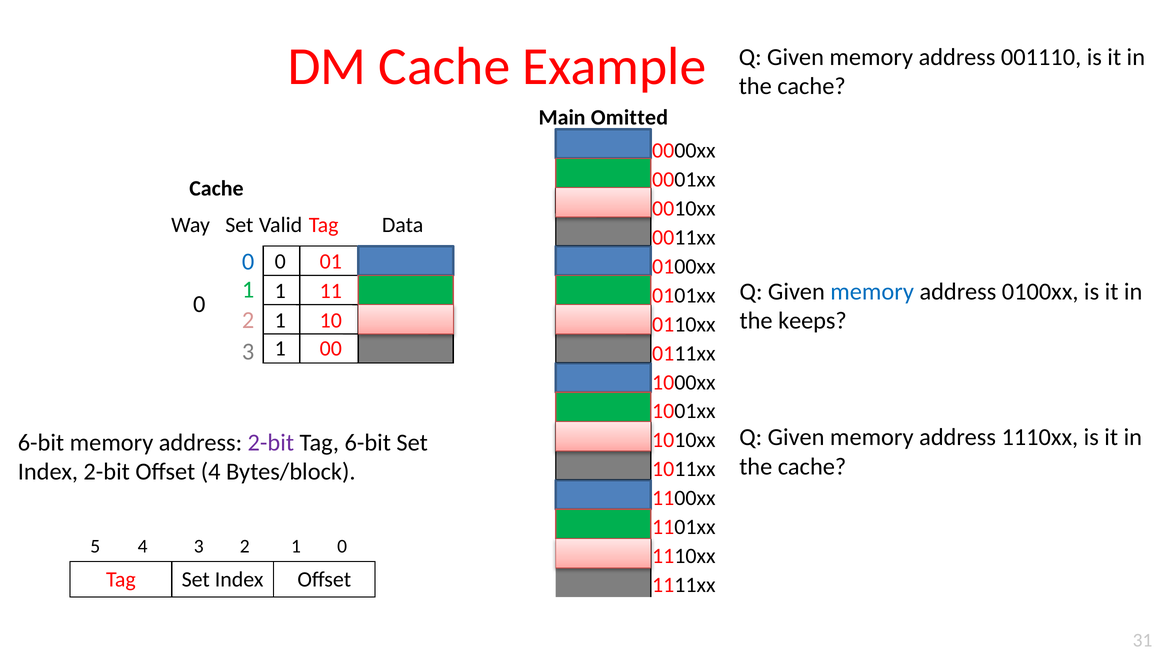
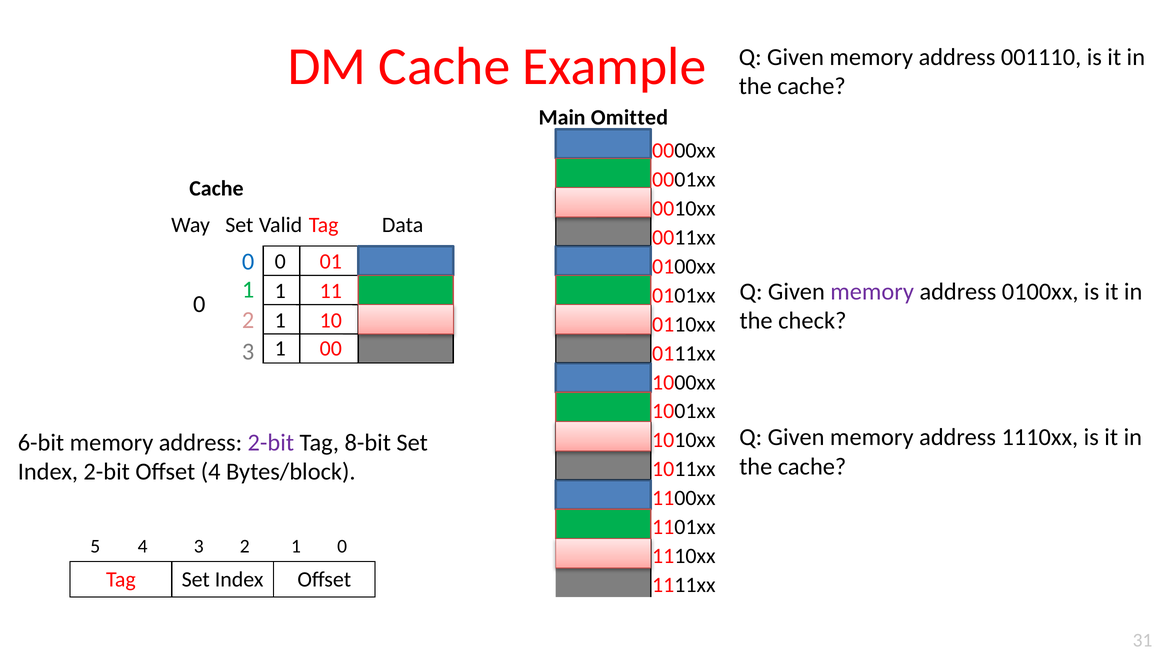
memory at (872, 292) colour: blue -> purple
keeps: keeps -> check
Tag 6-bit: 6-bit -> 8-bit
